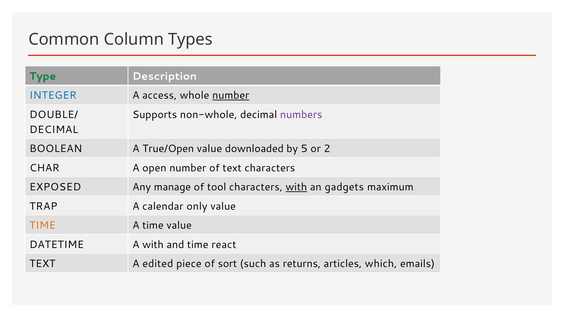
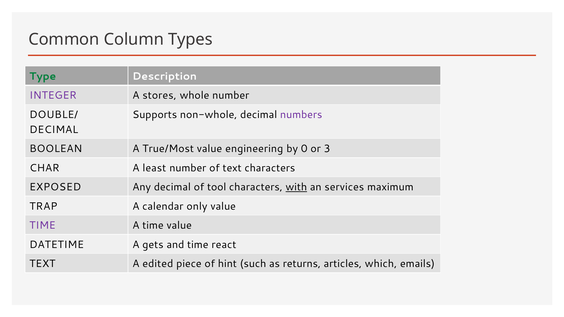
INTEGER colour: blue -> purple
access: access -> stores
number at (231, 96) underline: present -> none
True/Open: True/Open -> True/Most
downloaded: downloaded -> engineering
5: 5 -> 0
2: 2 -> 3
open: open -> least
Any manage: manage -> decimal
gadgets: gadgets -> services
TIME at (42, 226) colour: orange -> purple
A with: with -> gets
sort: sort -> hint
